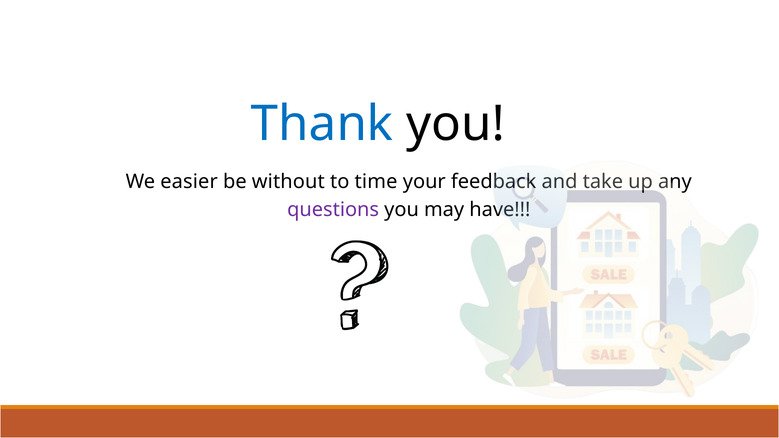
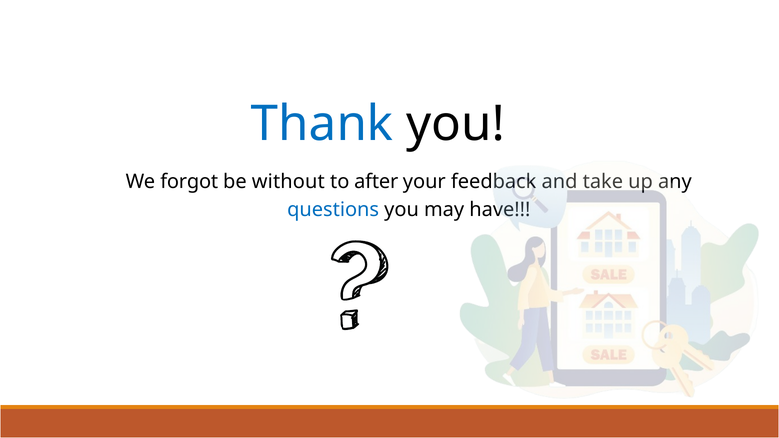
easier: easier -> forgot
time: time -> after
questions colour: purple -> blue
